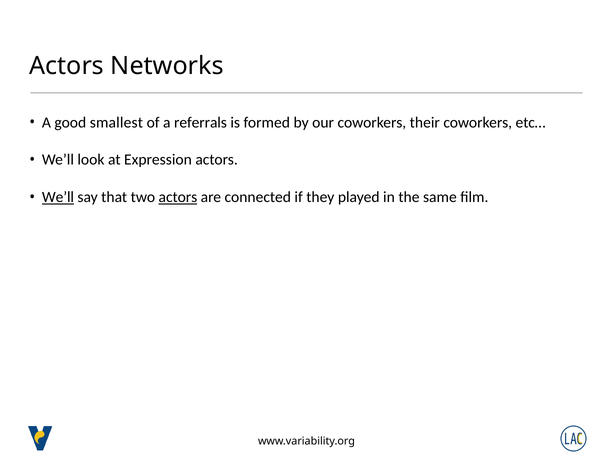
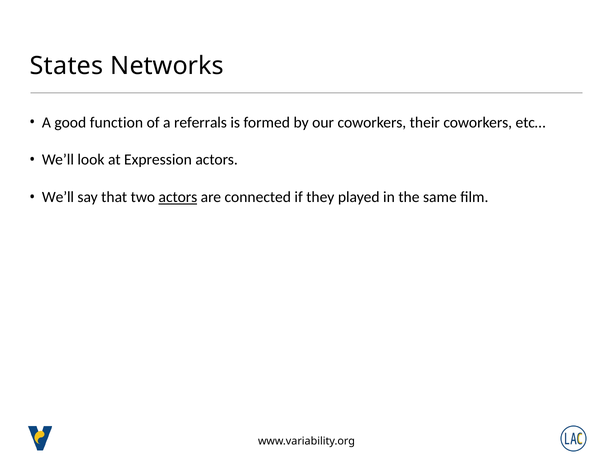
Actors at (67, 66): Actors -> States
smallest: smallest -> function
We’ll at (58, 197) underline: present -> none
